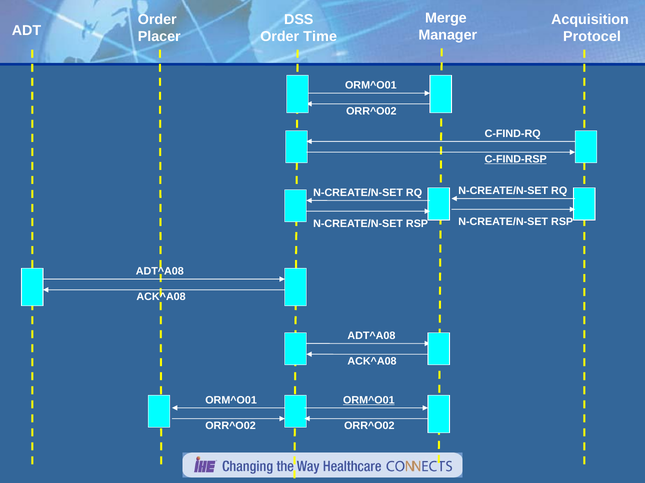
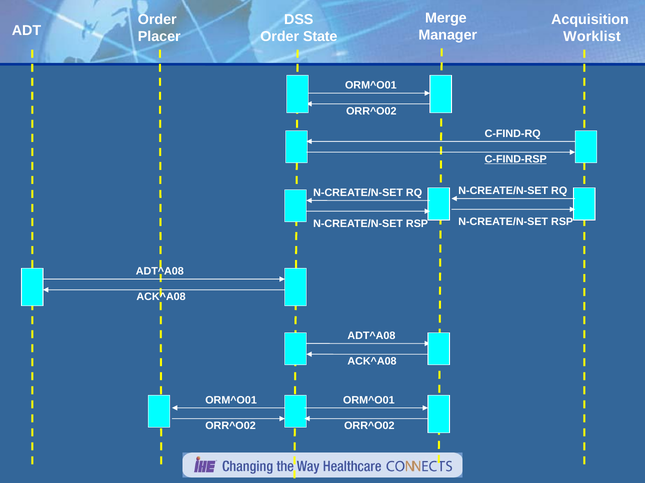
Time: Time -> State
Protocel: Protocel -> Worklist
ORM^O01 at (369, 401) underline: present -> none
